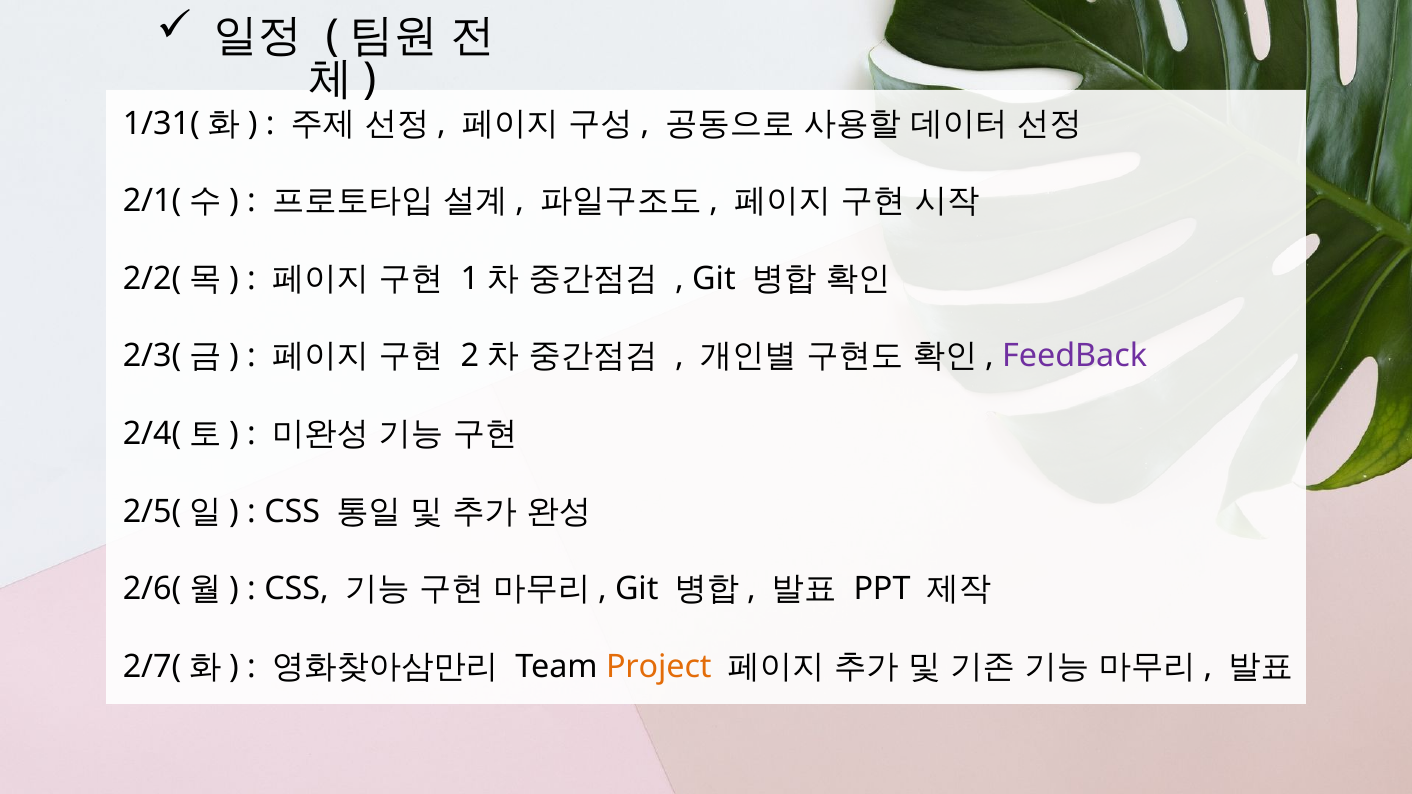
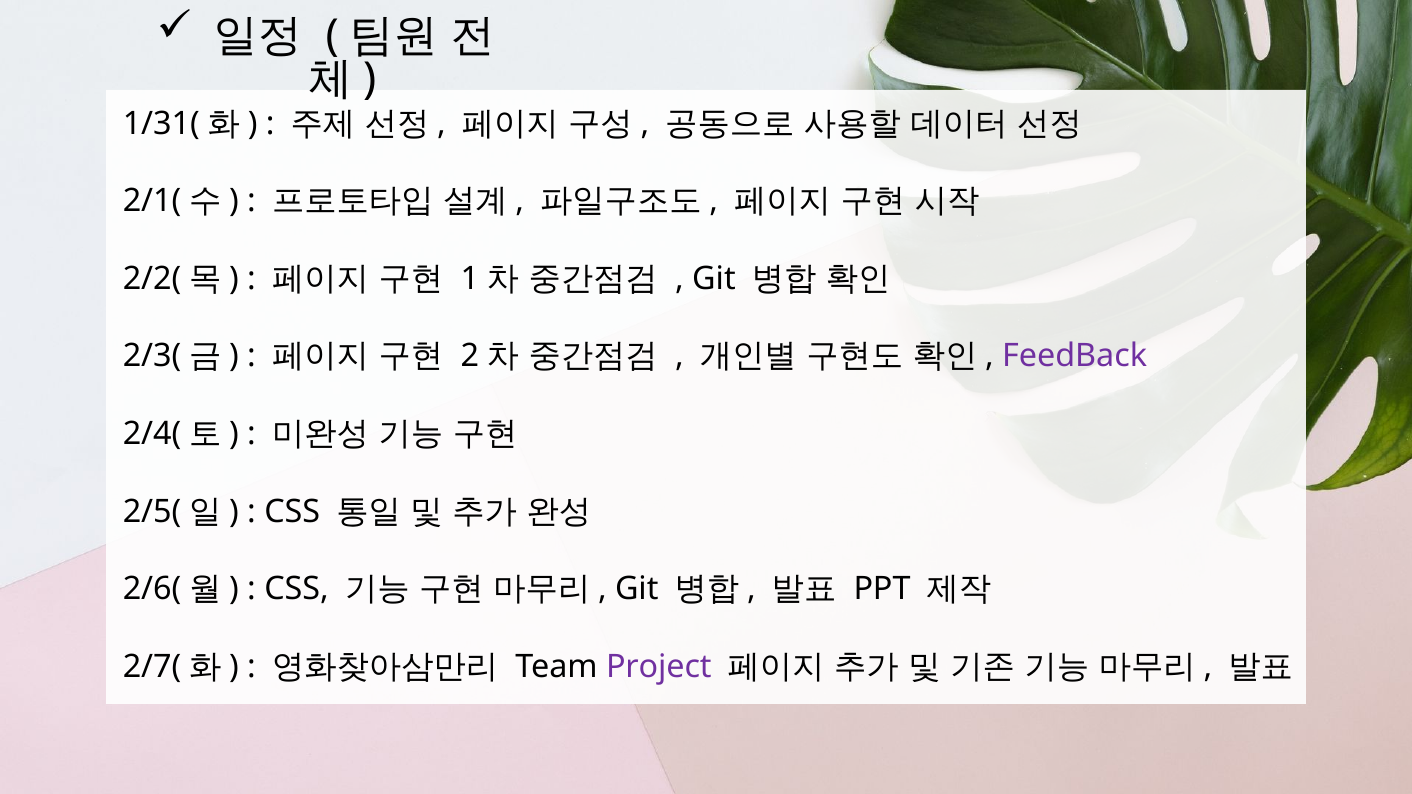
Project colour: orange -> purple
